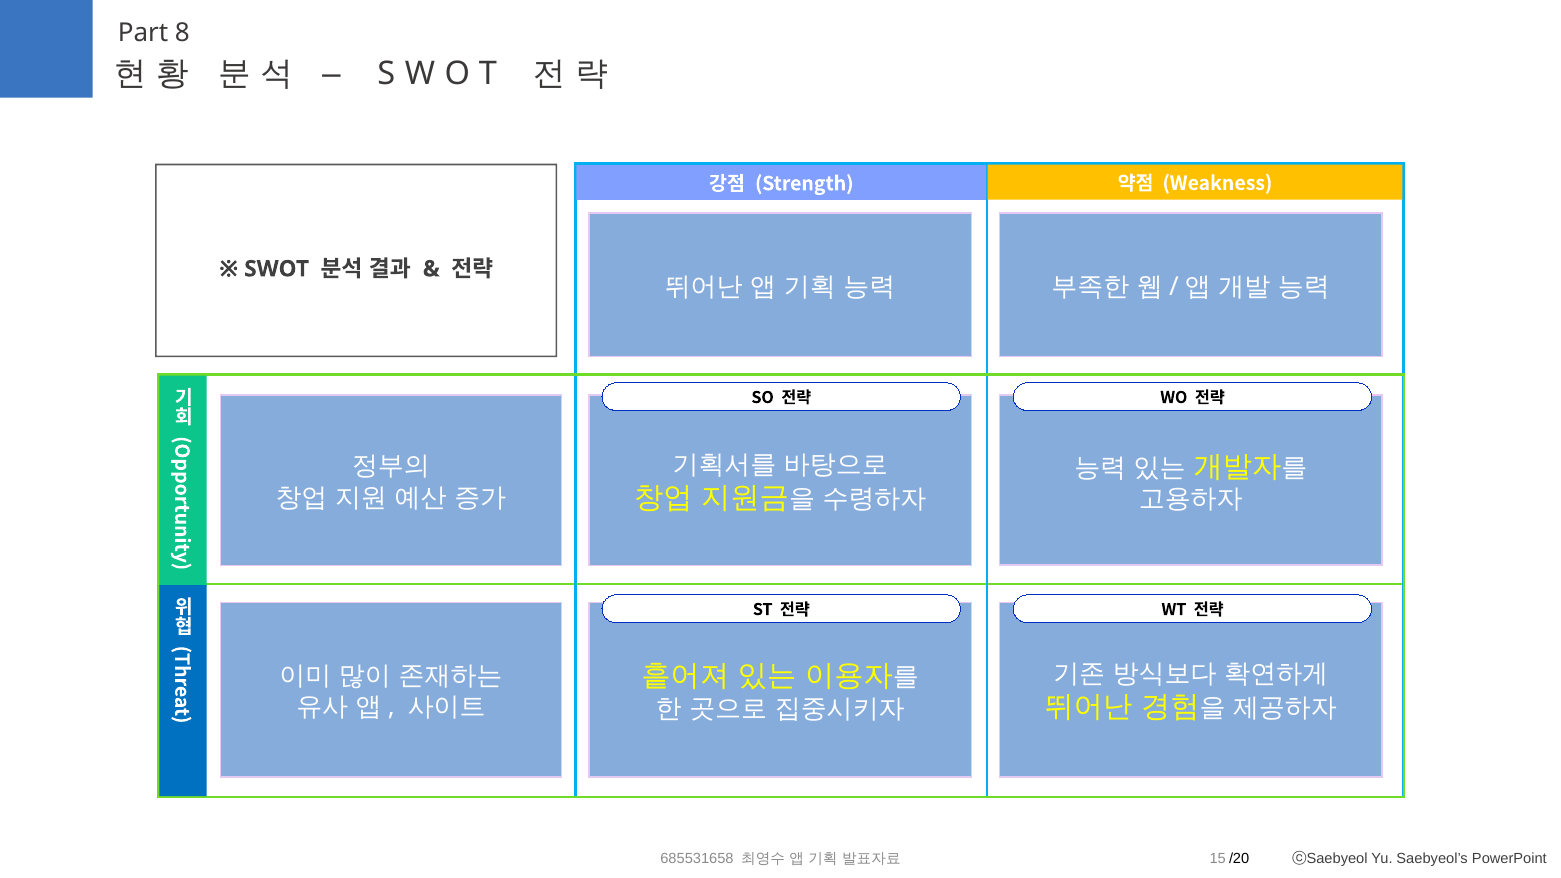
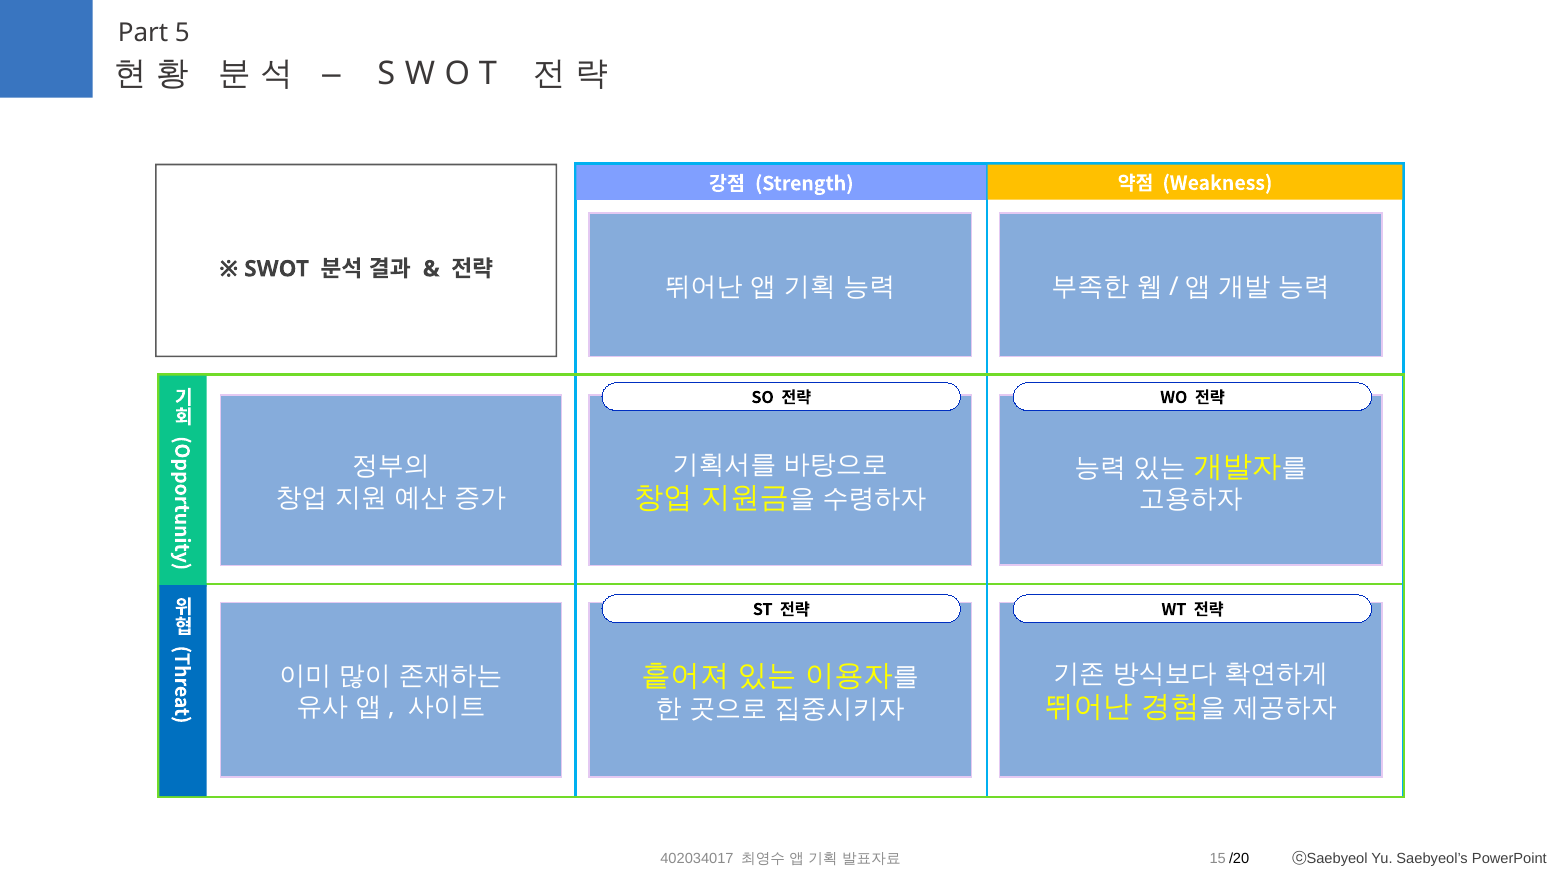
8: 8 -> 5
685531658: 685531658 -> 402034017
